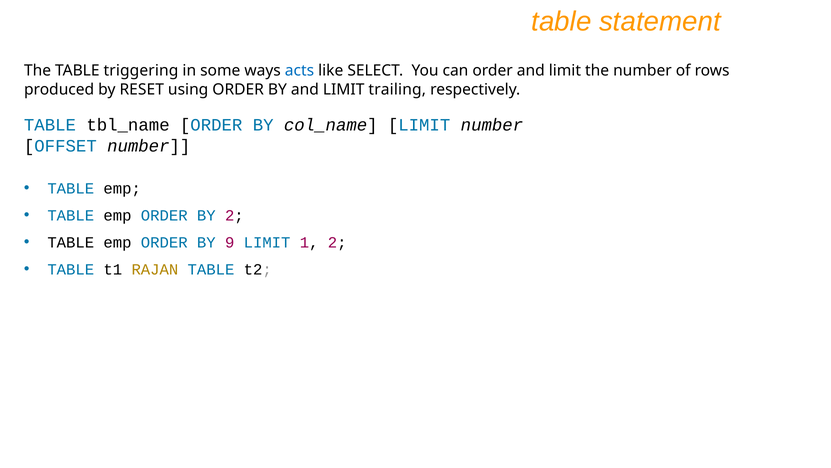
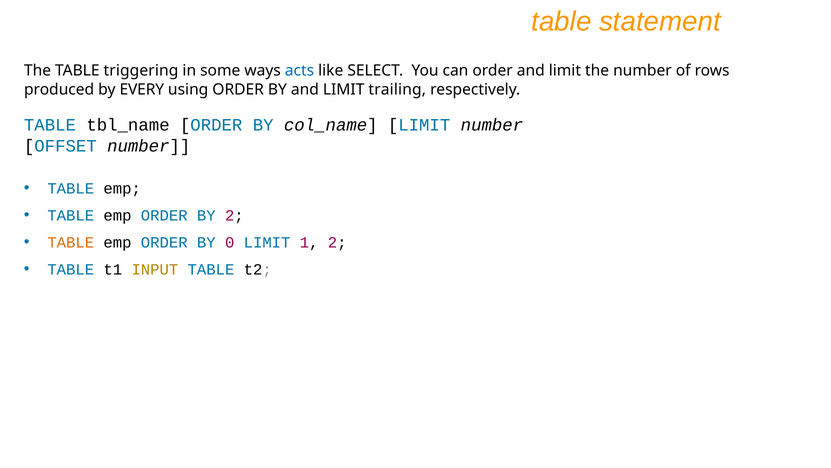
RESET: RESET -> EVERY
TABLE at (71, 242) colour: black -> orange
9: 9 -> 0
RAJAN: RAJAN -> INPUT
